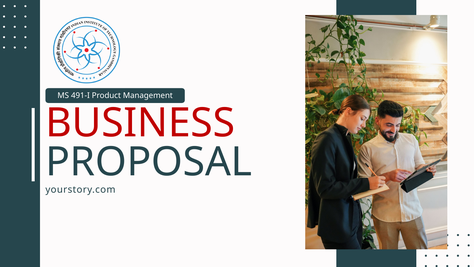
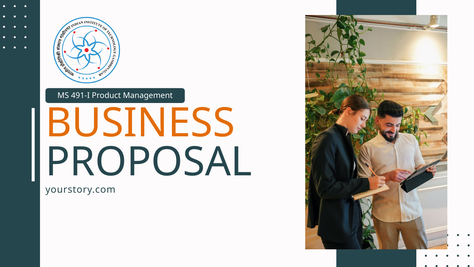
BUSINESS colour: red -> orange
